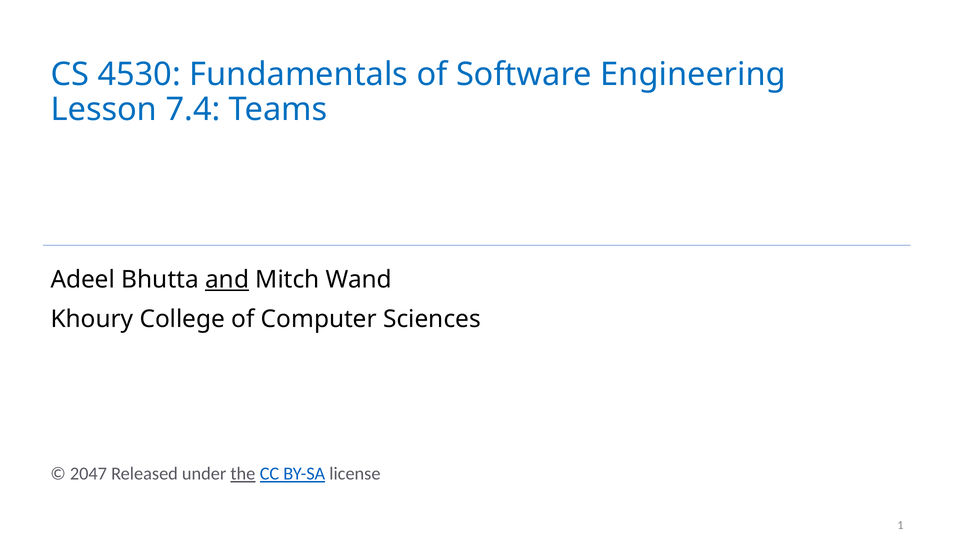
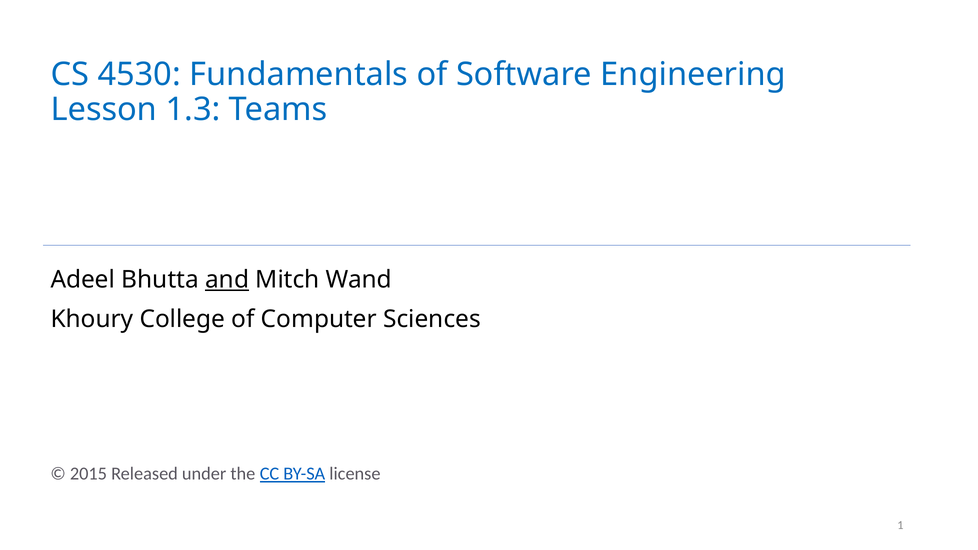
7.4: 7.4 -> 1.3
2047: 2047 -> 2015
the underline: present -> none
